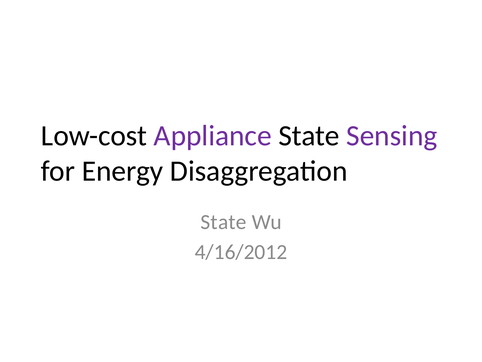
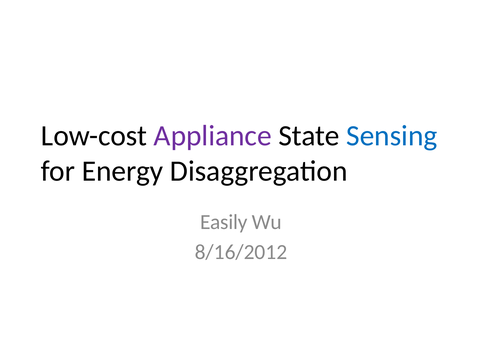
Sensing colour: purple -> blue
State at (224, 222): State -> Easily
4/16/2012: 4/16/2012 -> 8/16/2012
